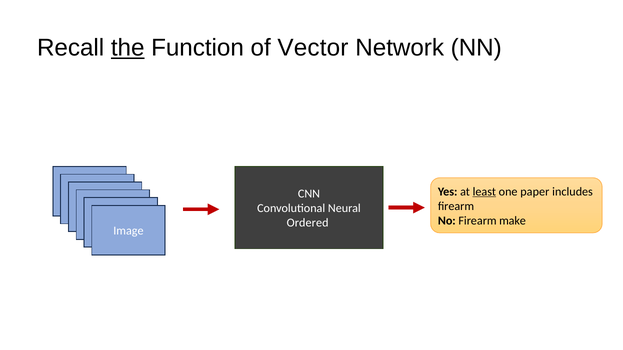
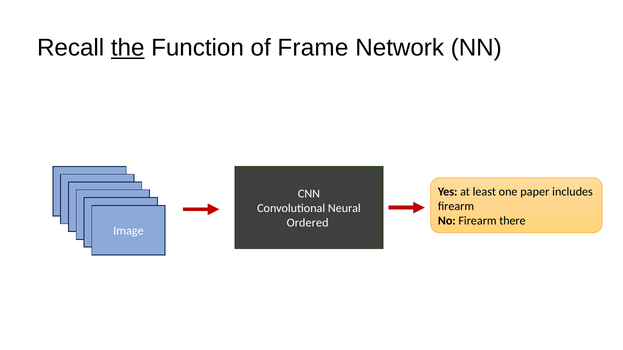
Vector: Vector -> Frame
least underline: present -> none
make: make -> there
